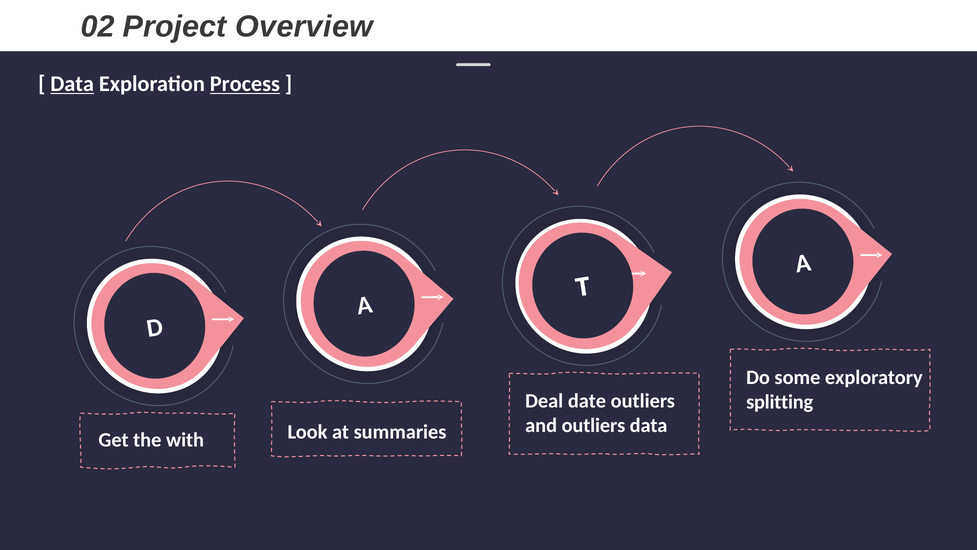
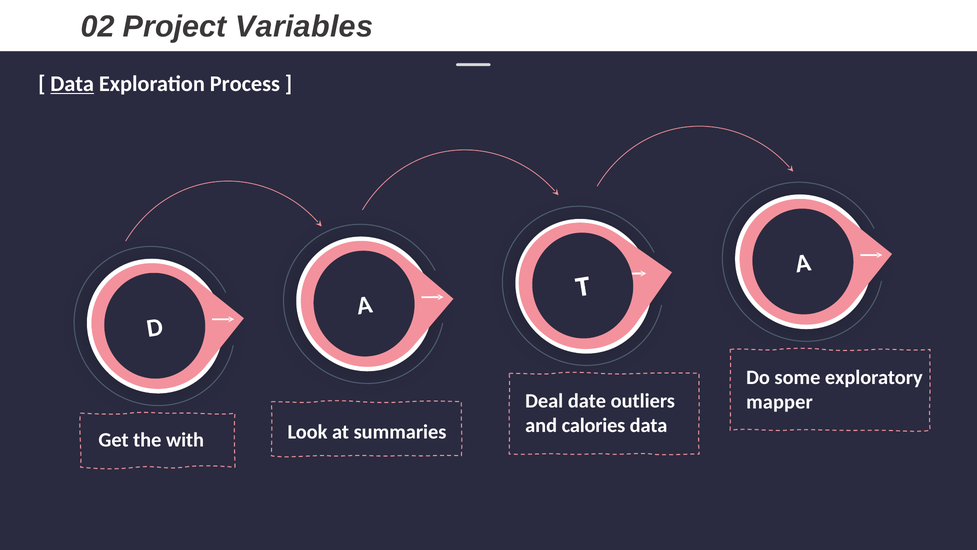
Overview: Overview -> Variables
Process underline: present -> none
splitting: splitting -> mapper
and outliers: outliers -> calories
